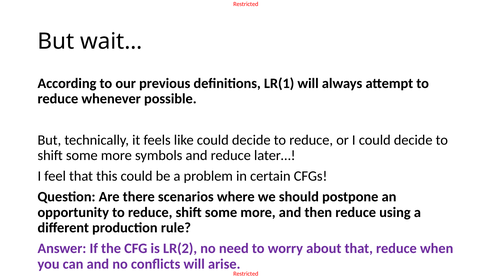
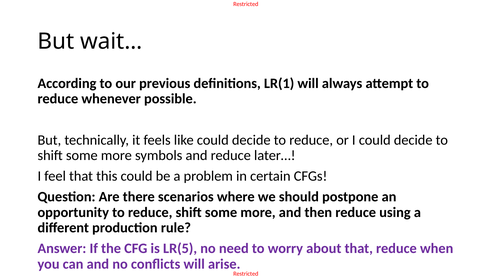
LR(2: LR(2 -> LR(5
